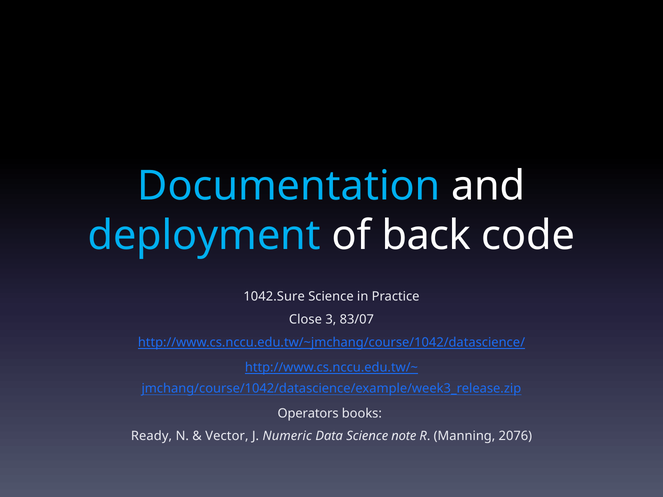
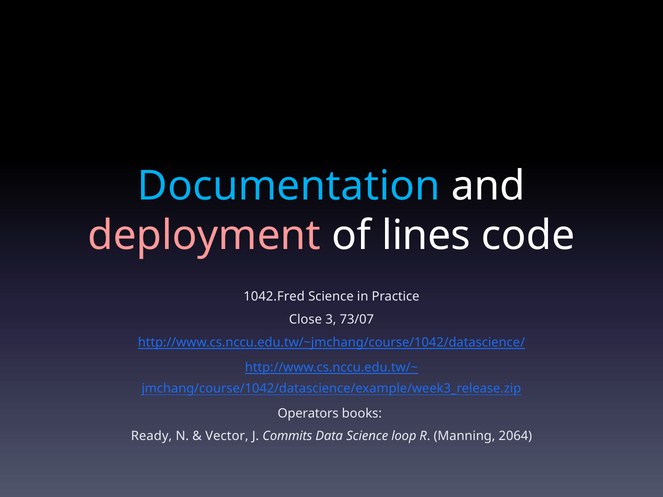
deployment colour: light blue -> pink
back: back -> lines
1042.Sure: 1042.Sure -> 1042.Fred
83/07: 83/07 -> 73/07
Numeric: Numeric -> Commits
note: note -> loop
2076: 2076 -> 2064
